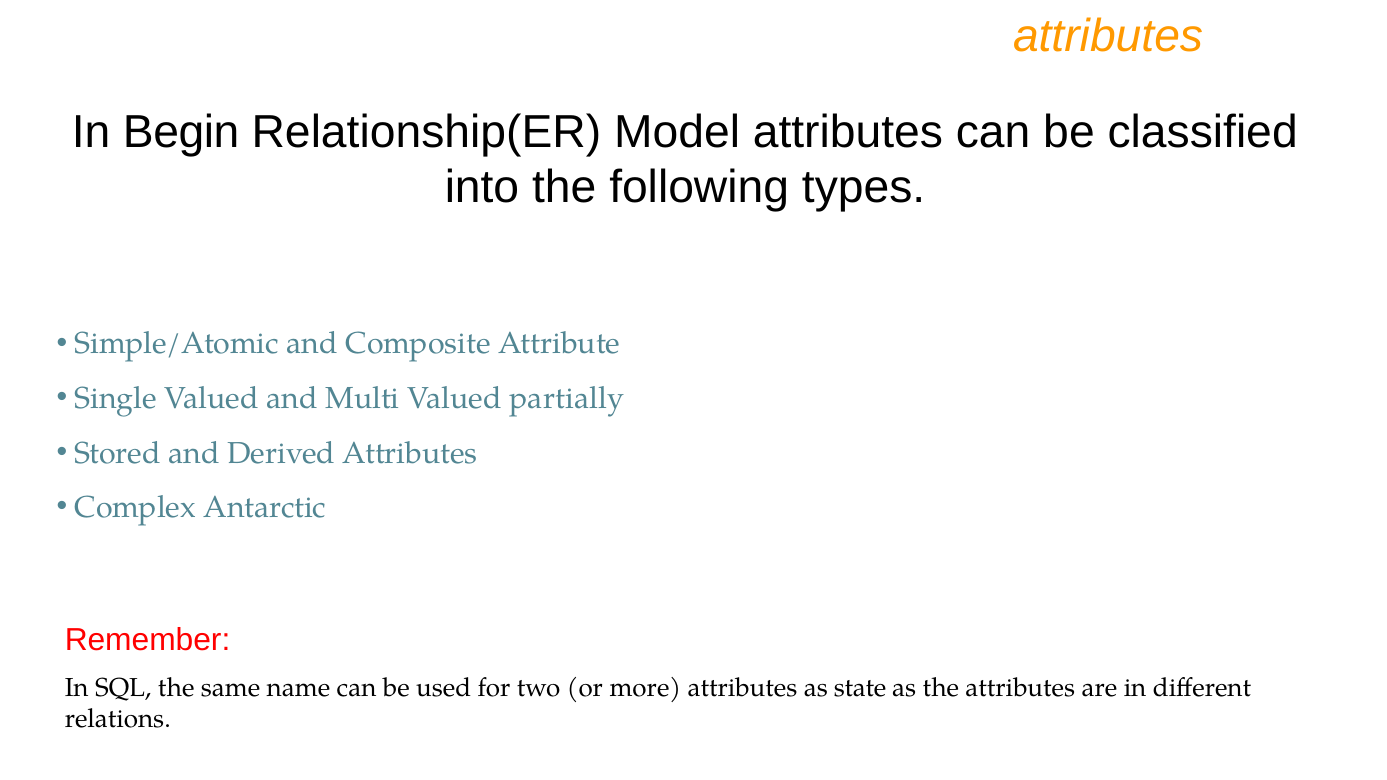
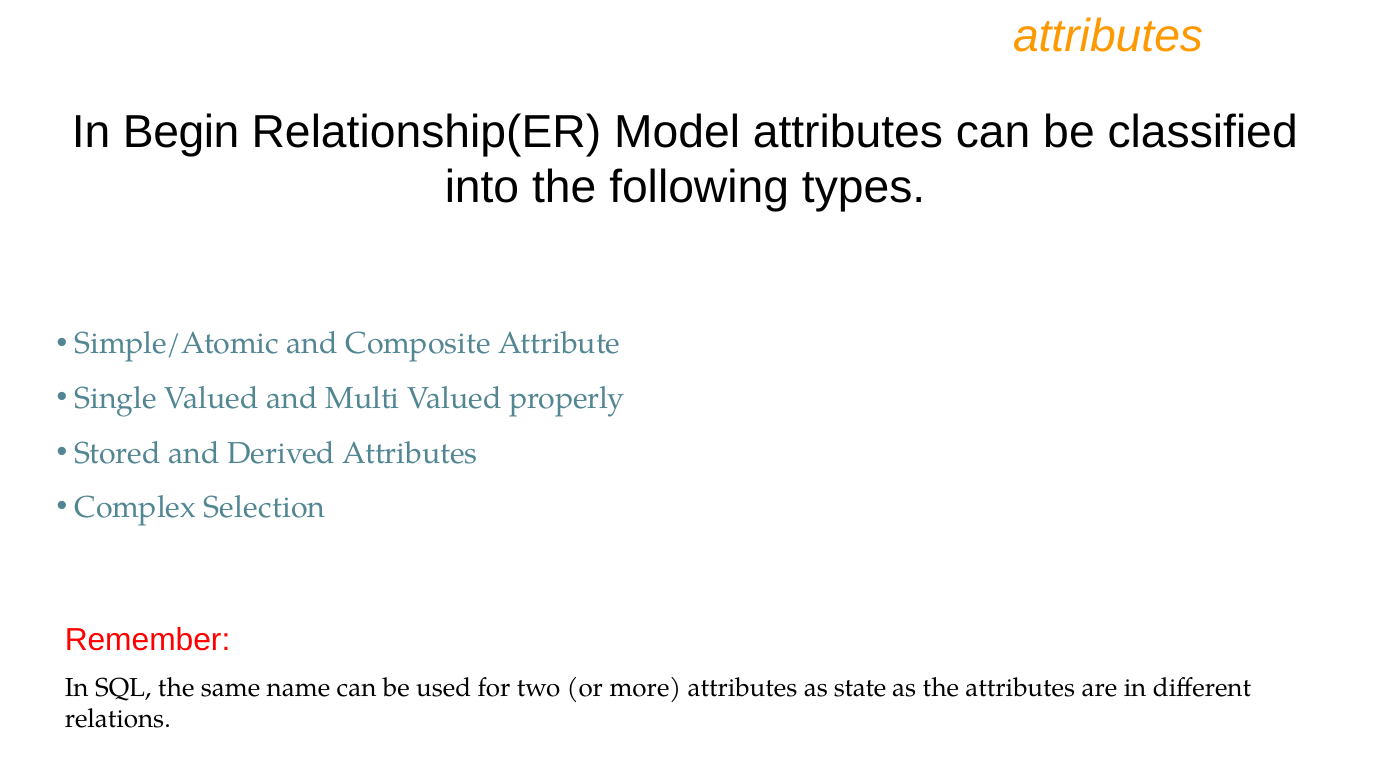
partially: partially -> properly
Antarctic: Antarctic -> Selection
